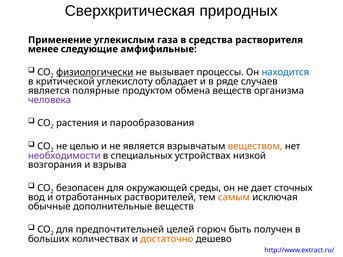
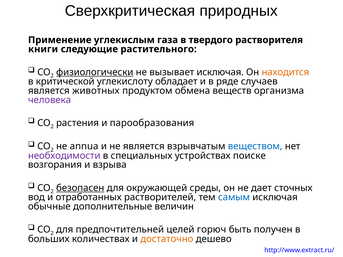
средства: средства -> твердого
менее: менее -> книги
амфифильные: амфифильные -> растительного
вызывает процессы: процессы -> исключая
находится colour: blue -> orange
полярные: полярные -> животных
целью: целью -> annua
веществом colour: orange -> blue
низкой: низкой -> поиске
безопасен underline: none -> present
самым colour: orange -> blue
дополнительные веществ: веществ -> величин
